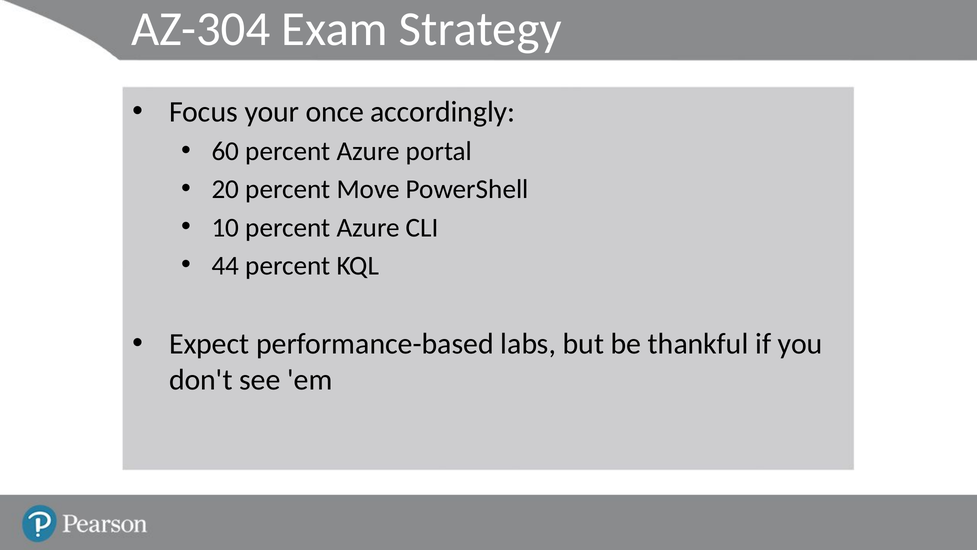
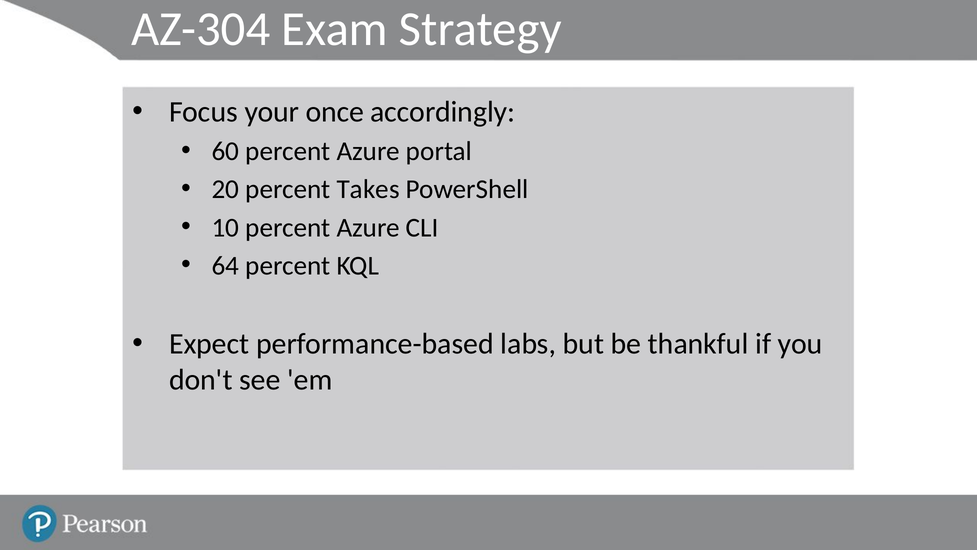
Move: Move -> Takes
44: 44 -> 64
